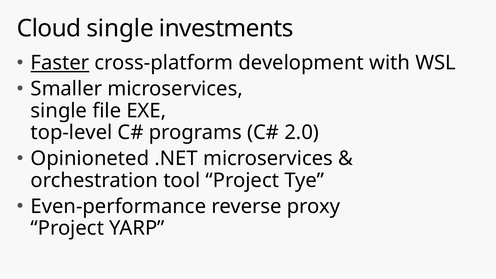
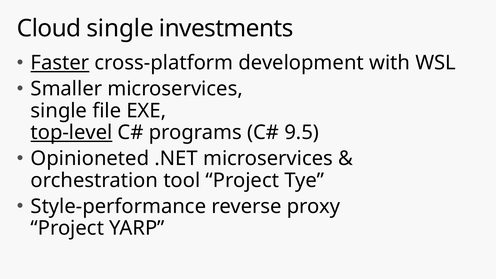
top-level underline: none -> present
2.0: 2.0 -> 9.5
Even-performance: Even-performance -> Style-performance
